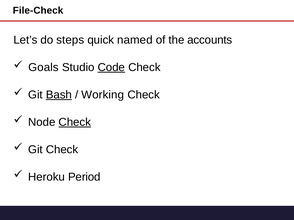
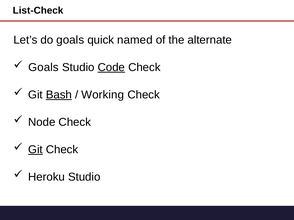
File-Check: File-Check -> List-Check
do steps: steps -> goals
accounts: accounts -> alternate
Check at (75, 122) underline: present -> none
Git at (35, 150) underline: none -> present
Heroku Period: Period -> Studio
